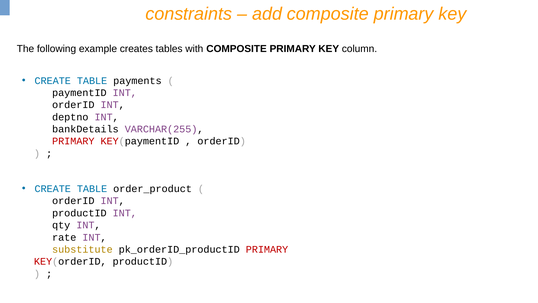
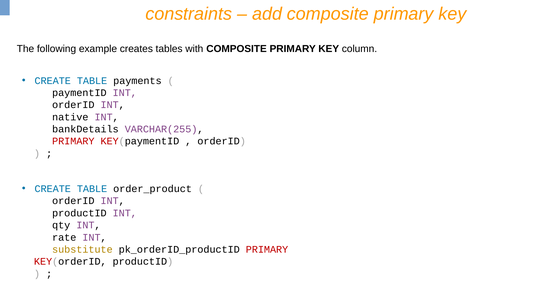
deptno: deptno -> native
